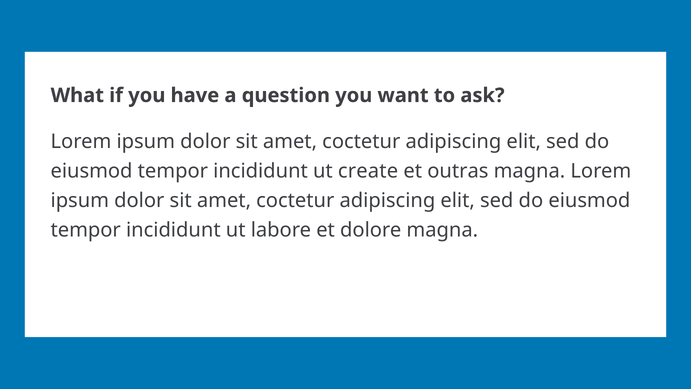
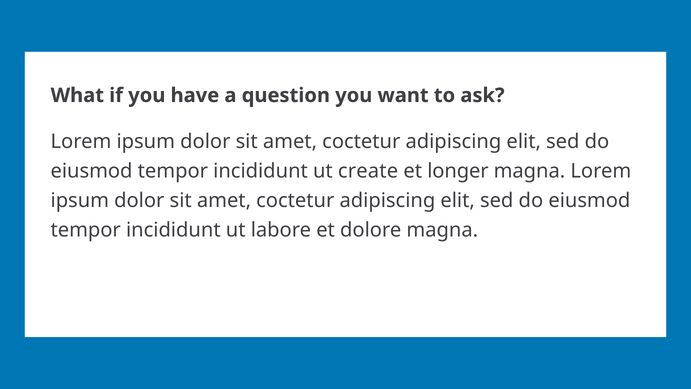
outras: outras -> longer
